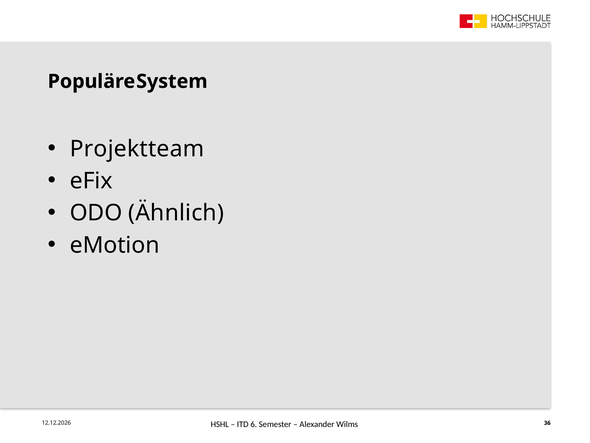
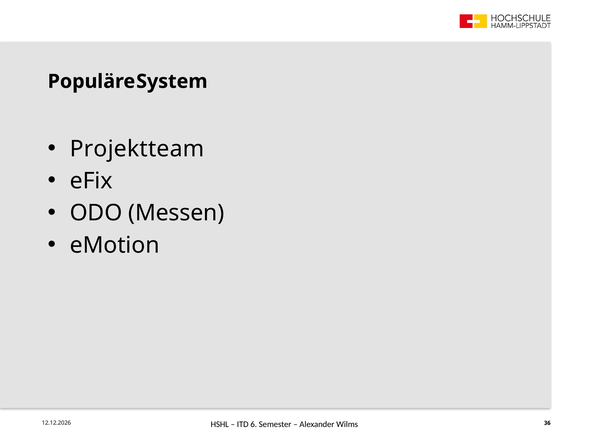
Ähnlich: Ähnlich -> Messen
